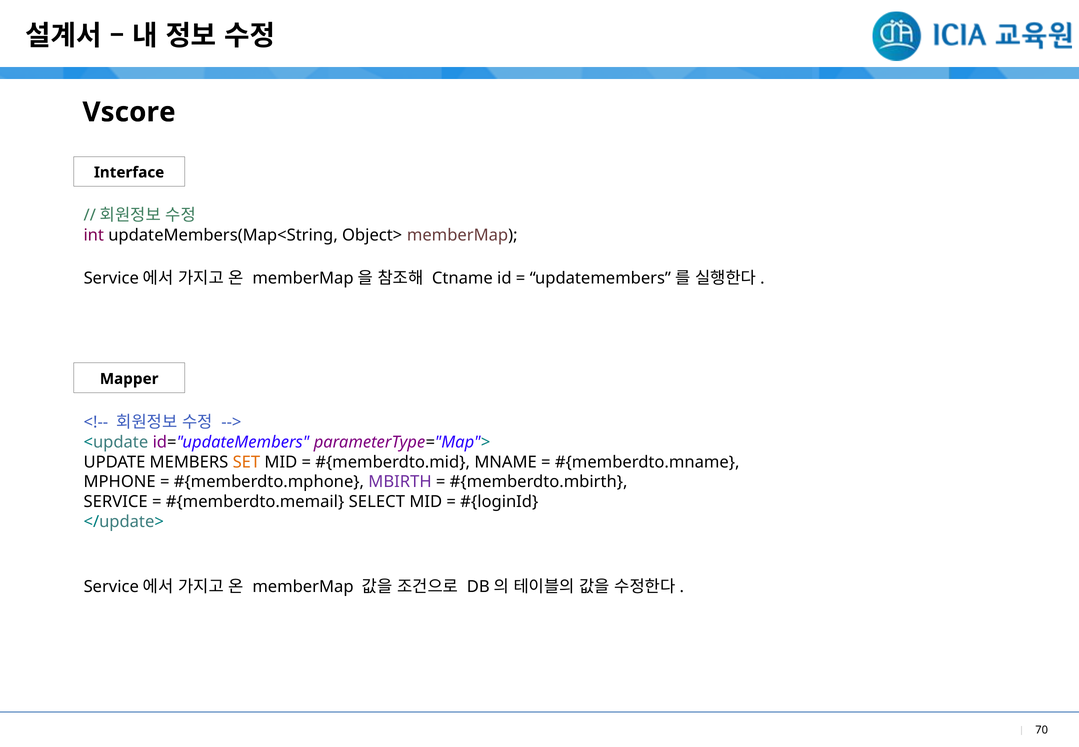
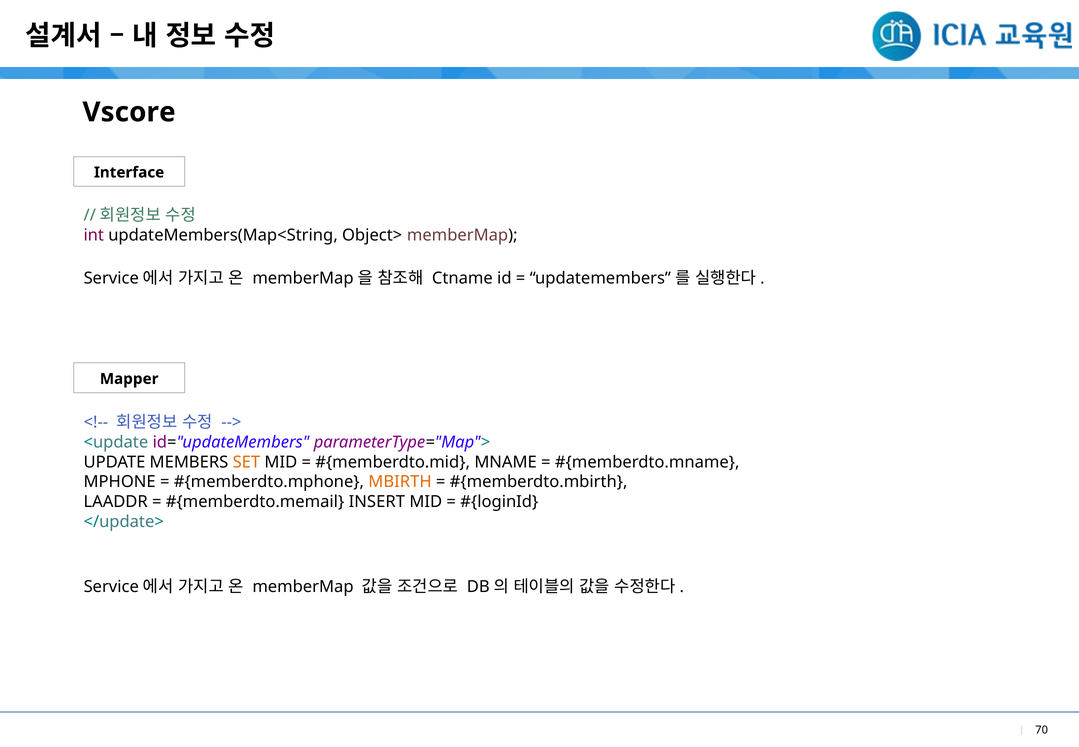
MBIRTH colour: purple -> orange
SERVICE: SERVICE -> LAADDR
SELECT: SELECT -> INSERT
